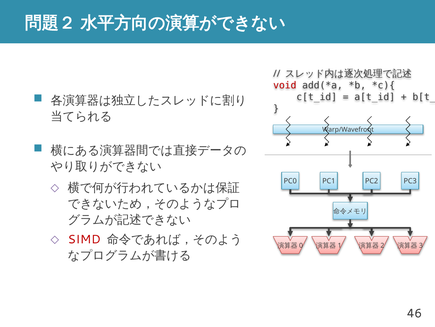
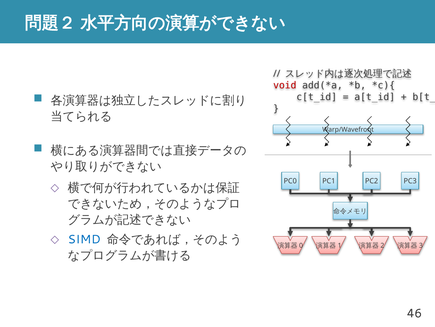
SIMD colour: red -> blue
